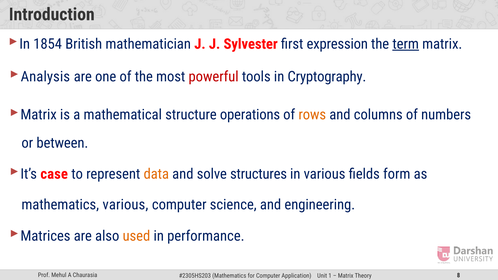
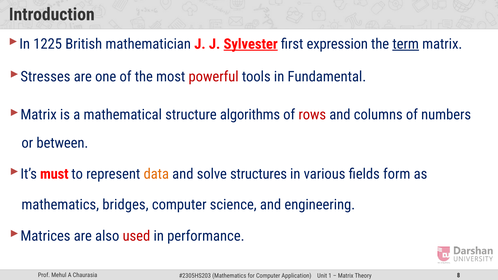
1854: 1854 -> 1225
Sylvester underline: none -> present
Analysis: Analysis -> Stresses
Cryptography: Cryptography -> Fundamental
operations: operations -> algorithms
rows colour: orange -> red
case: case -> must
mathematics various: various -> bridges
used colour: orange -> red
